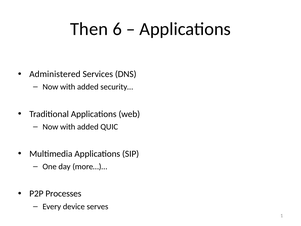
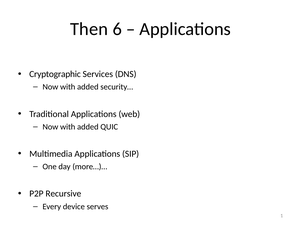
Administered: Administered -> Cryptographic
Processes: Processes -> Recursive
